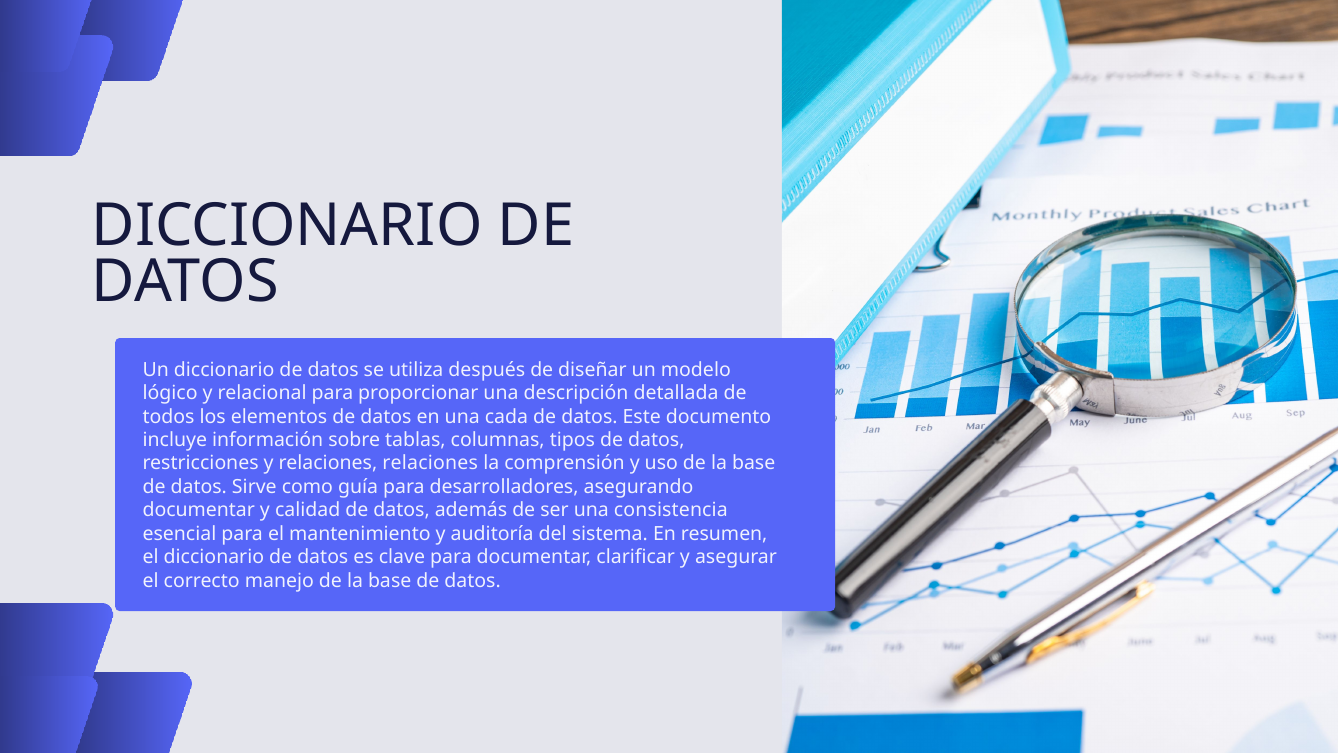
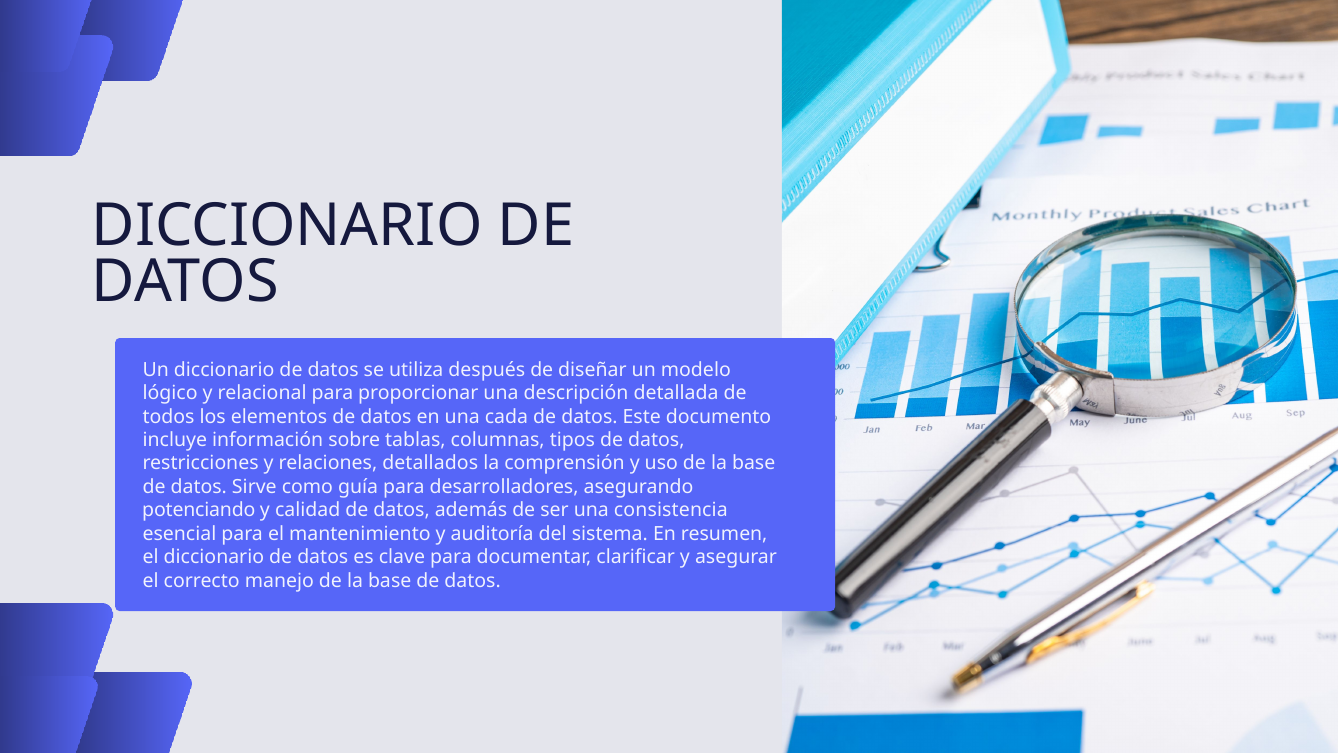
relaciones relaciones: relaciones -> detallados
documentar at (199, 510): documentar -> potenciando
